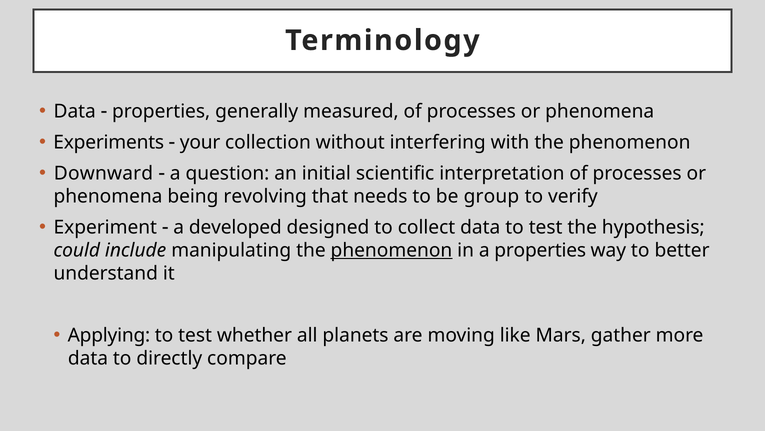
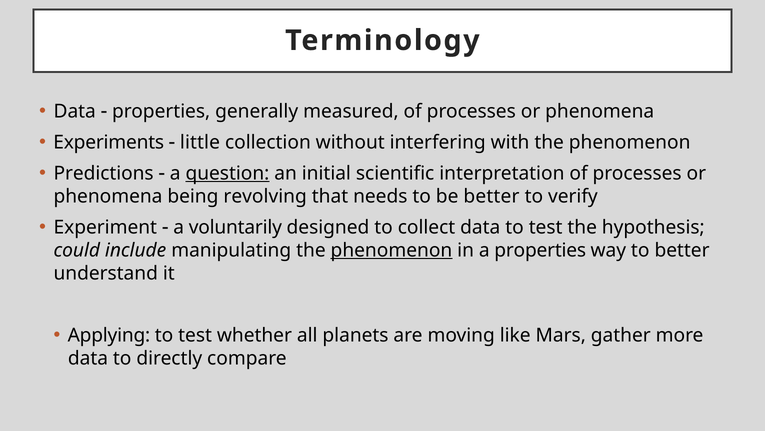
your: your -> little
Downward: Downward -> Predictions
question underline: none -> present
be group: group -> better
developed: developed -> voluntarily
